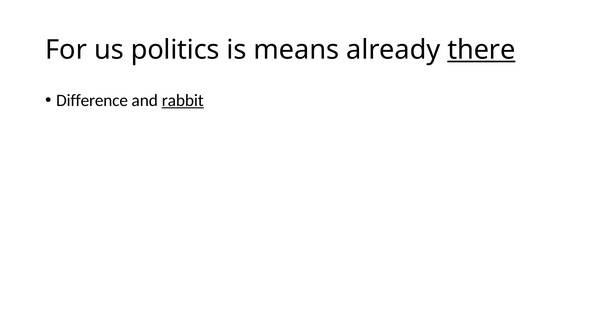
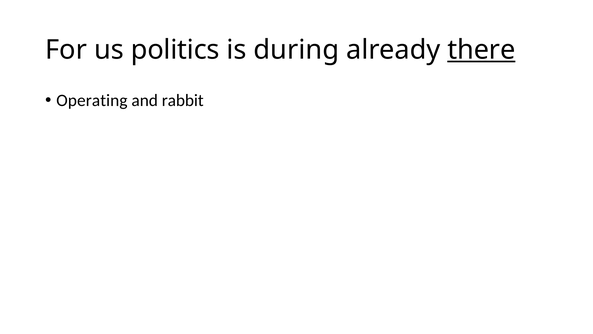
means: means -> during
Difference: Difference -> Operating
rabbit underline: present -> none
